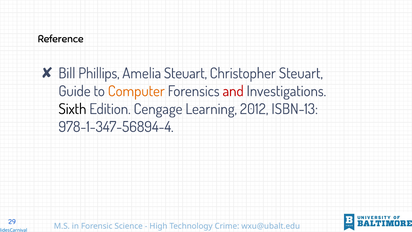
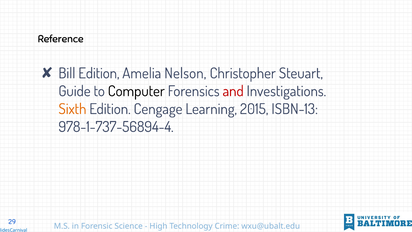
Bill Phillips: Phillips -> Edition
Amelia Steuart: Steuart -> Nelson
Computer colour: orange -> black
Sixth colour: black -> orange
2012: 2012 -> 2015
978-1-347-56894-4: 978-1-347-56894-4 -> 978-1-737-56894-4
